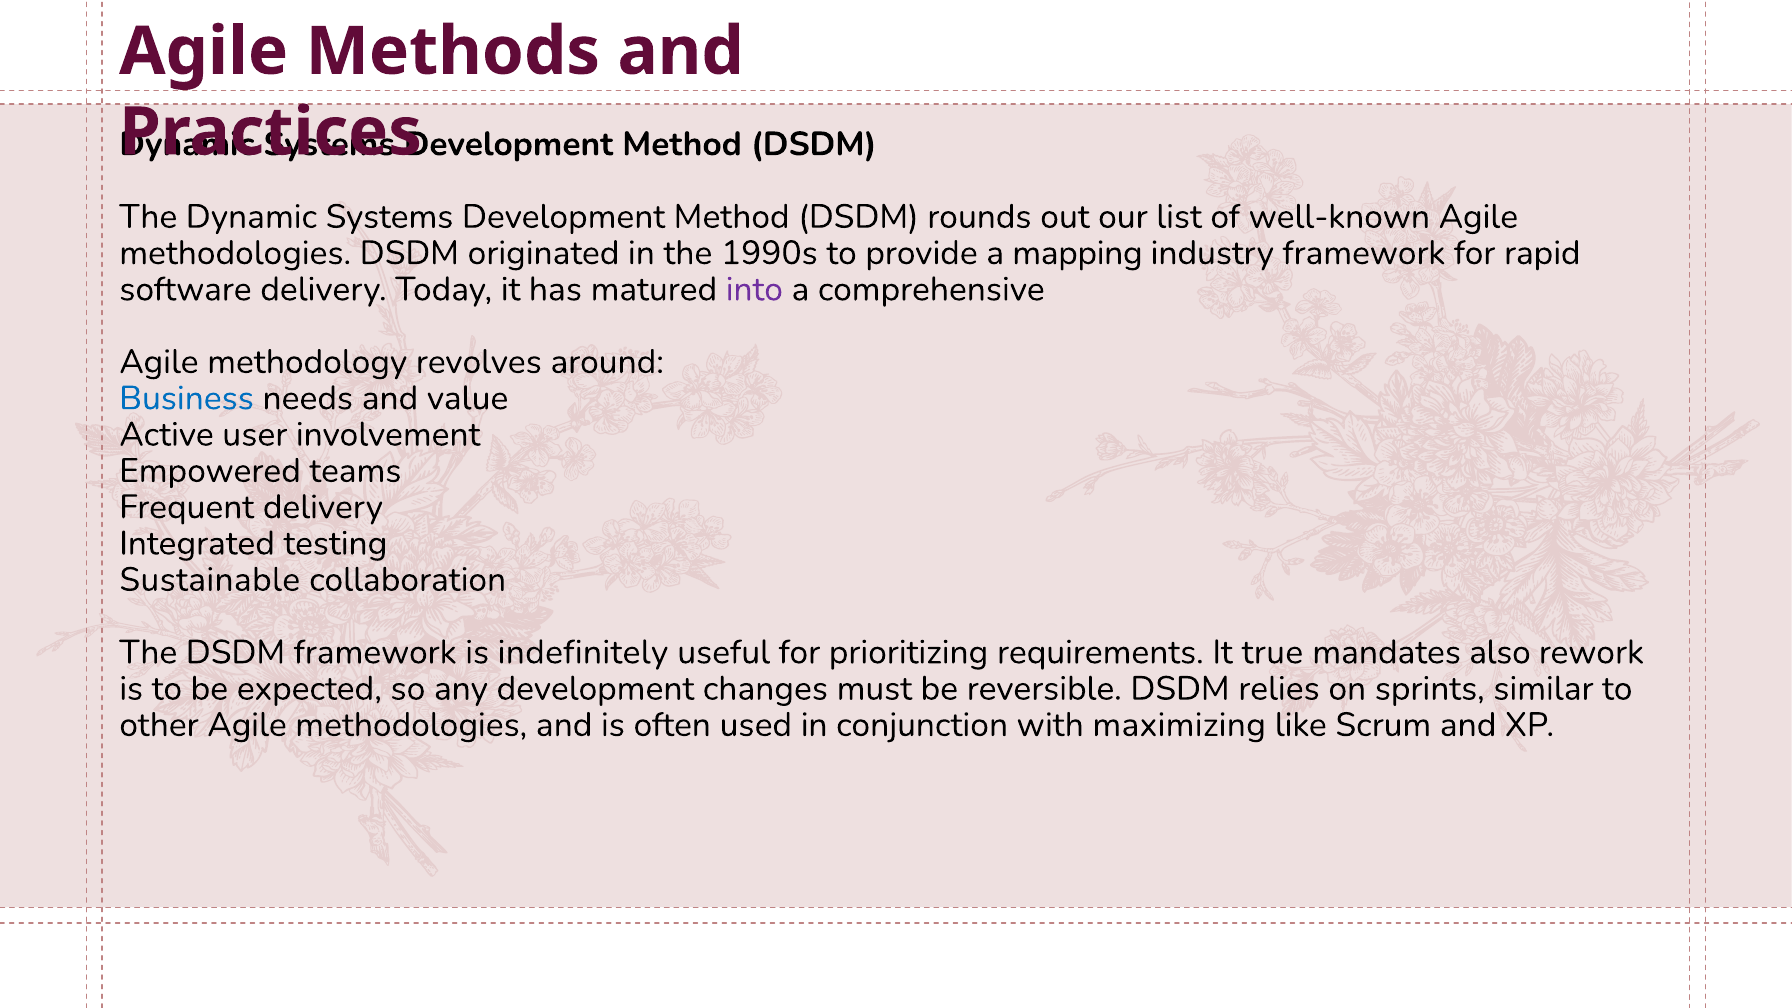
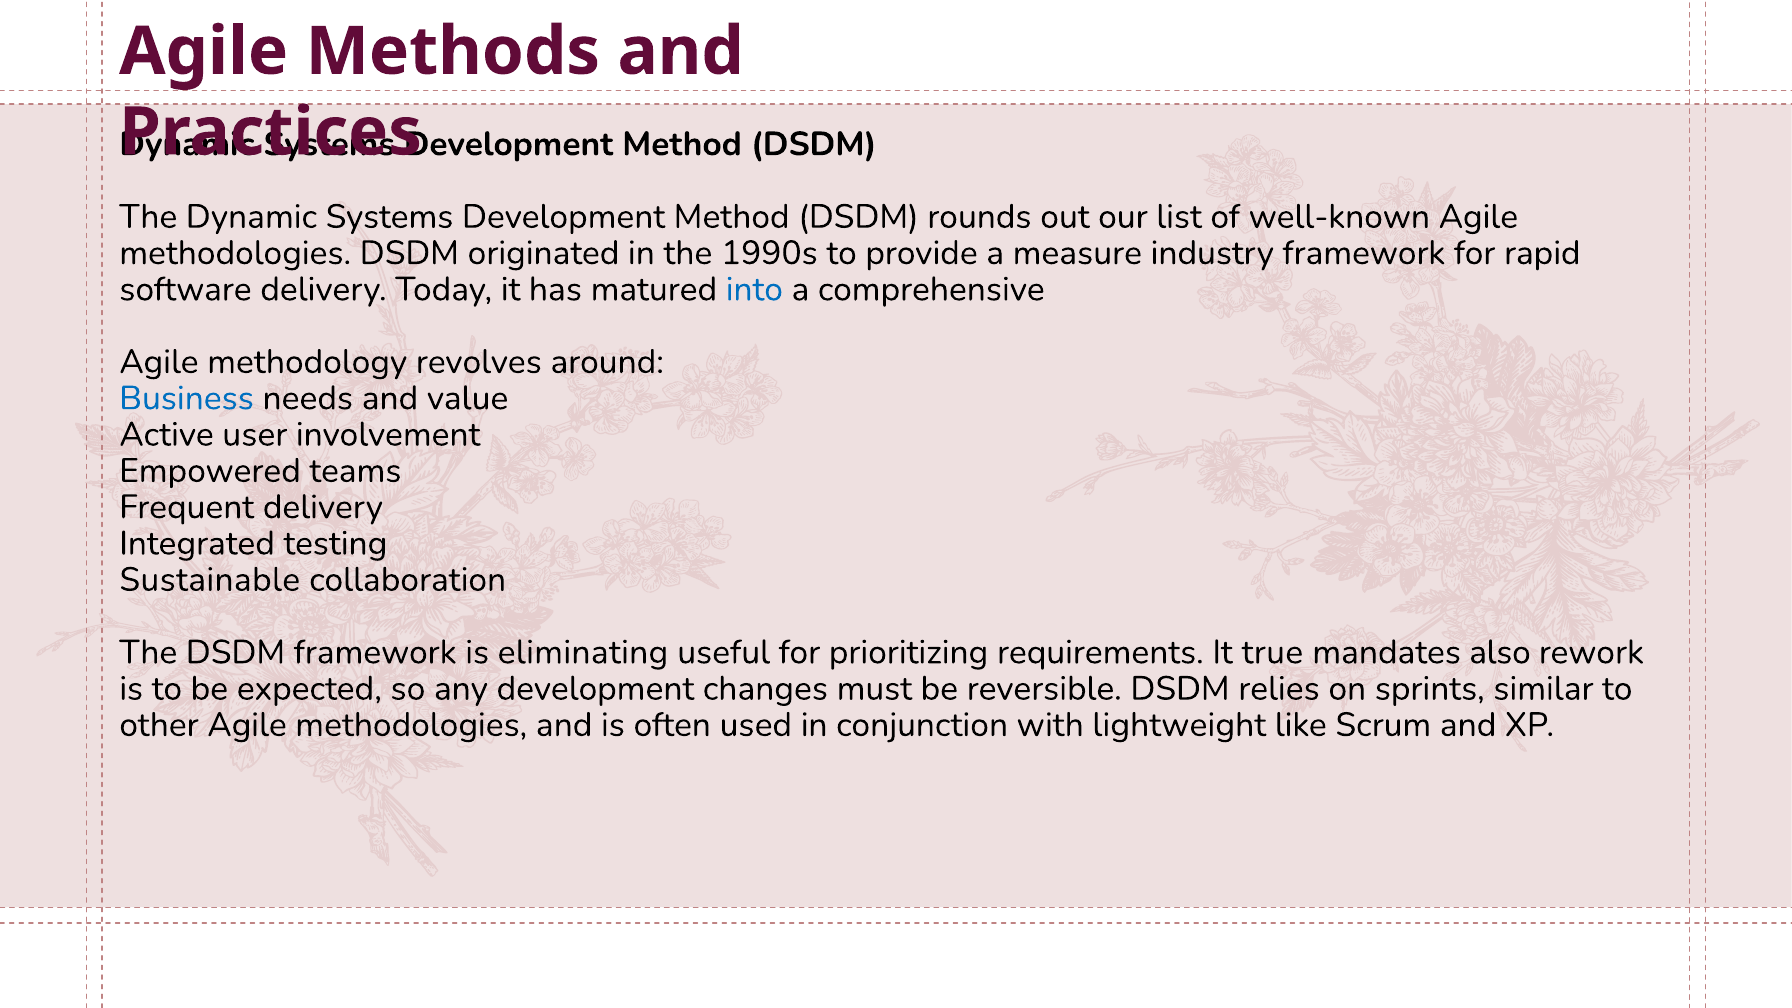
mapping: mapping -> measure
into colour: purple -> blue
indefinitely: indefinitely -> eliminating
maximizing: maximizing -> lightweight
